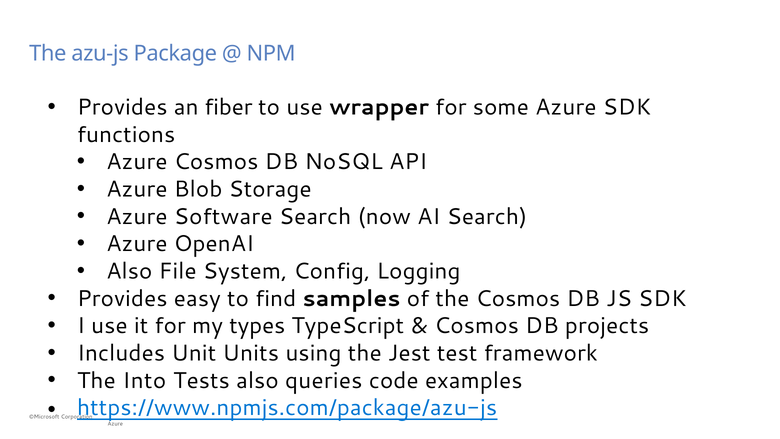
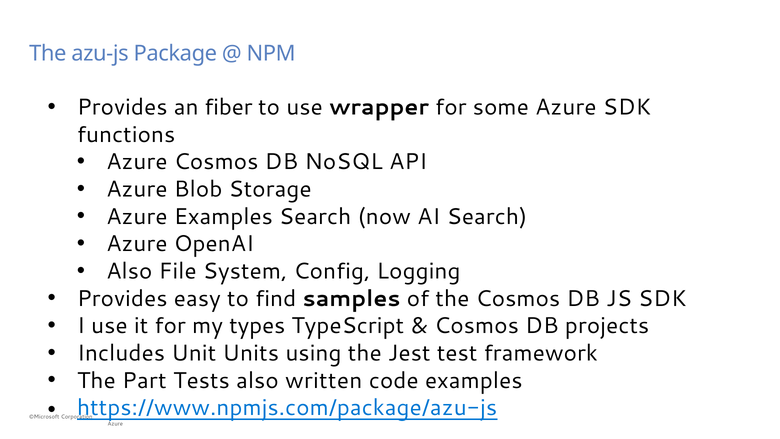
Azure Software: Software -> Examples
Into: Into -> Part
queries: queries -> written
